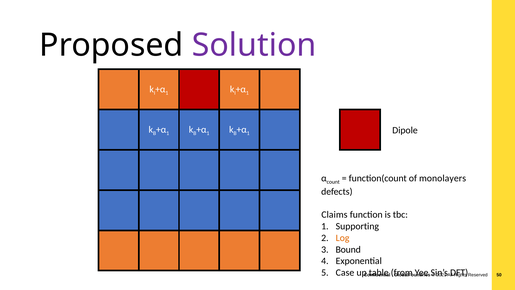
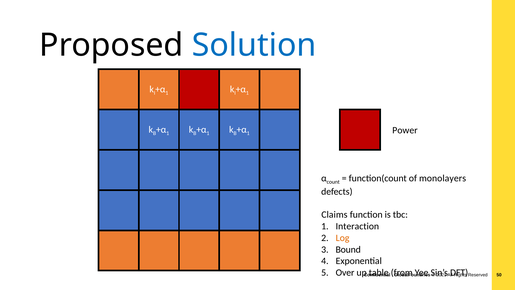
Solution colour: purple -> blue
Dipole: Dipole -> Power
Supporting: Supporting -> Interaction
Case: Case -> Over
